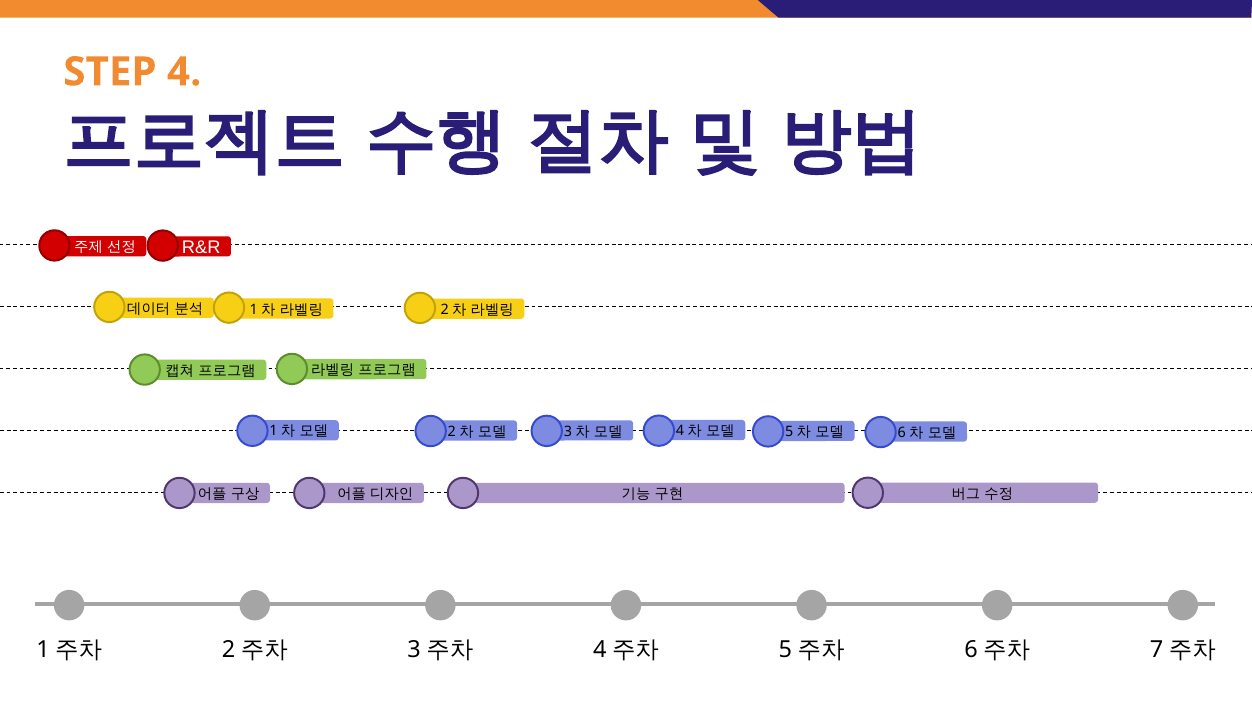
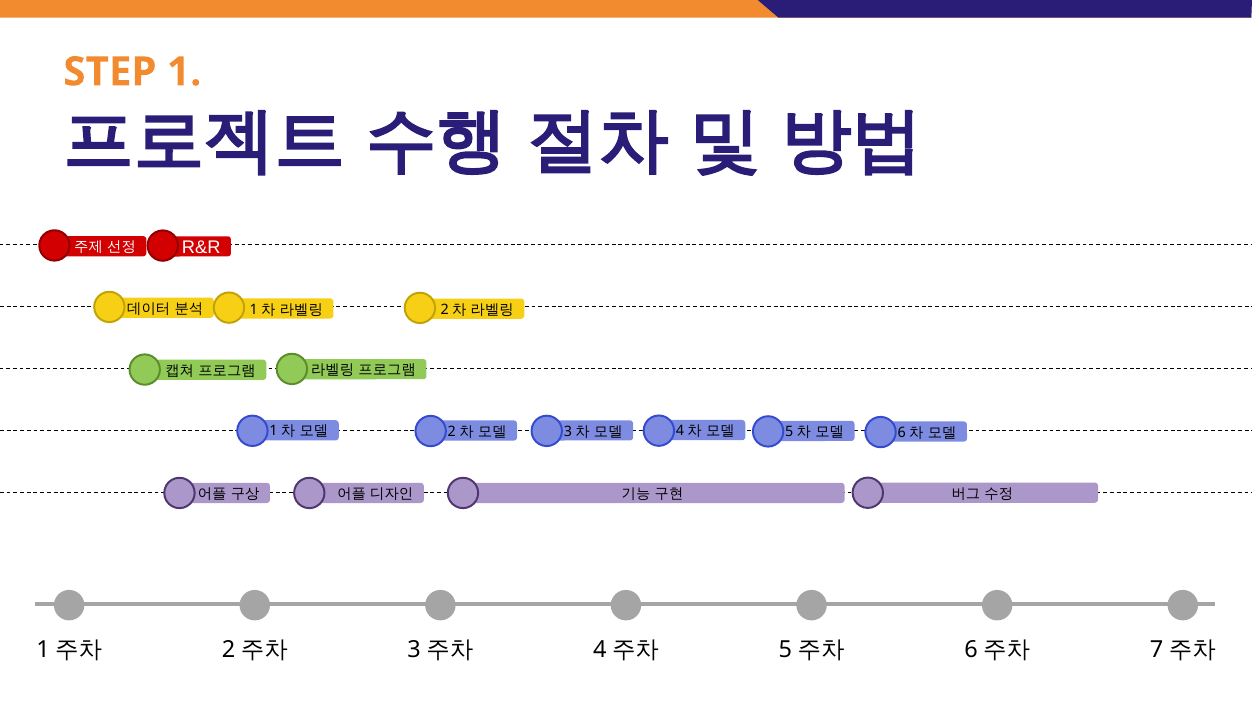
4: 4 -> 1
